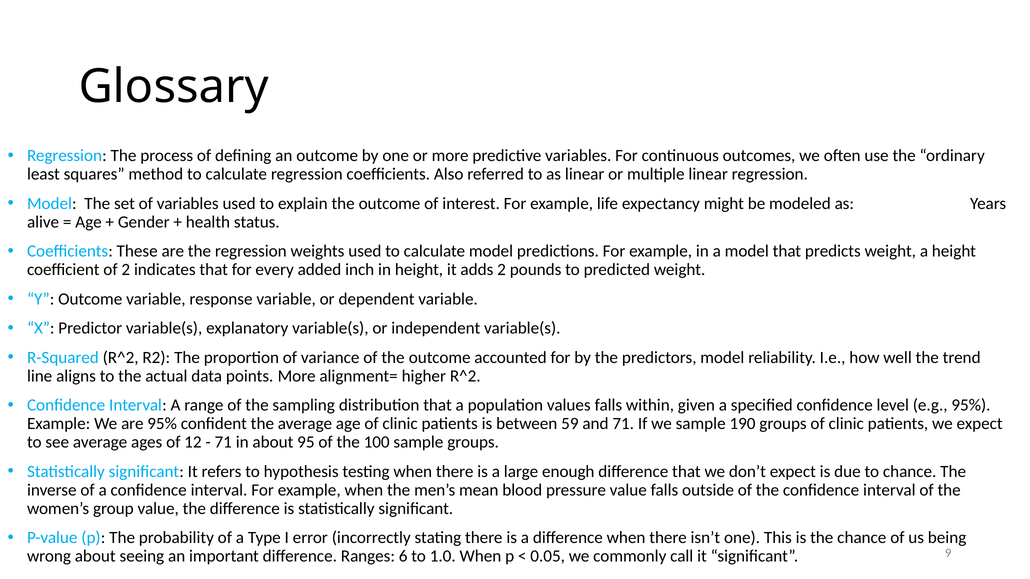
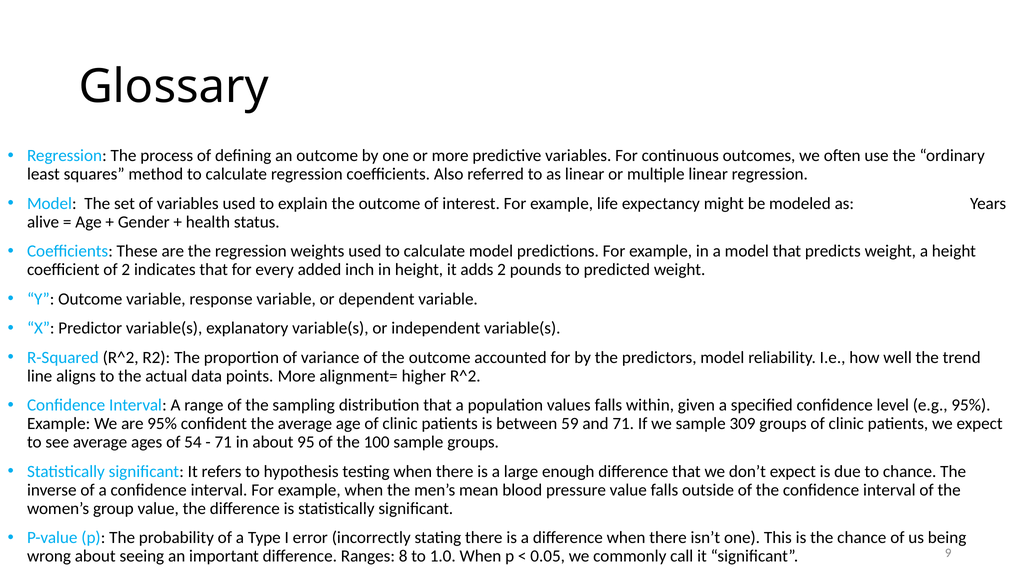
190: 190 -> 309
12: 12 -> 54
6: 6 -> 8
